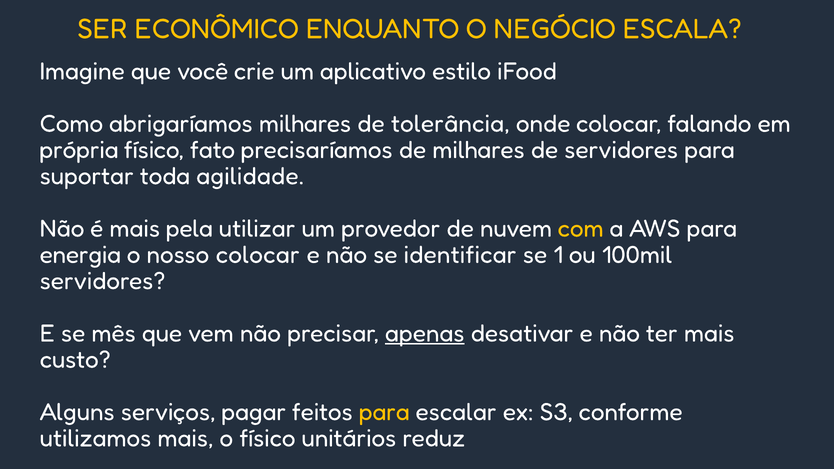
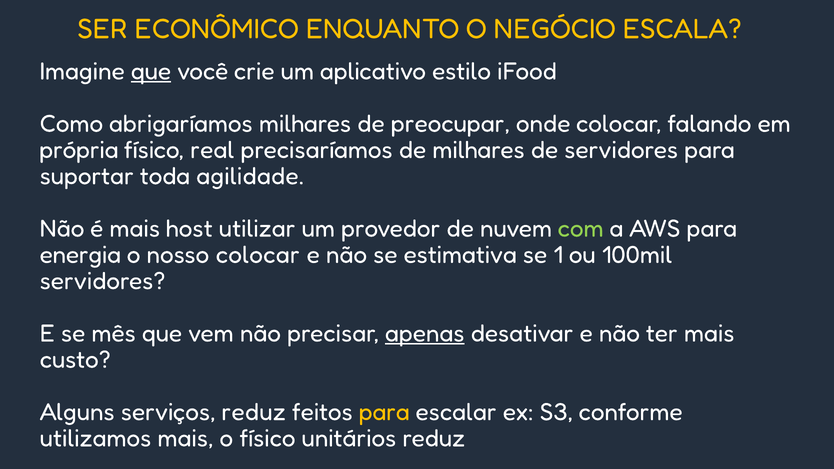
que at (151, 71) underline: none -> present
tolerância: tolerância -> preocupar
fato: fato -> real
pela: pela -> host
com colour: yellow -> light green
identificar: identificar -> estimativa
serviços pagar: pagar -> reduz
